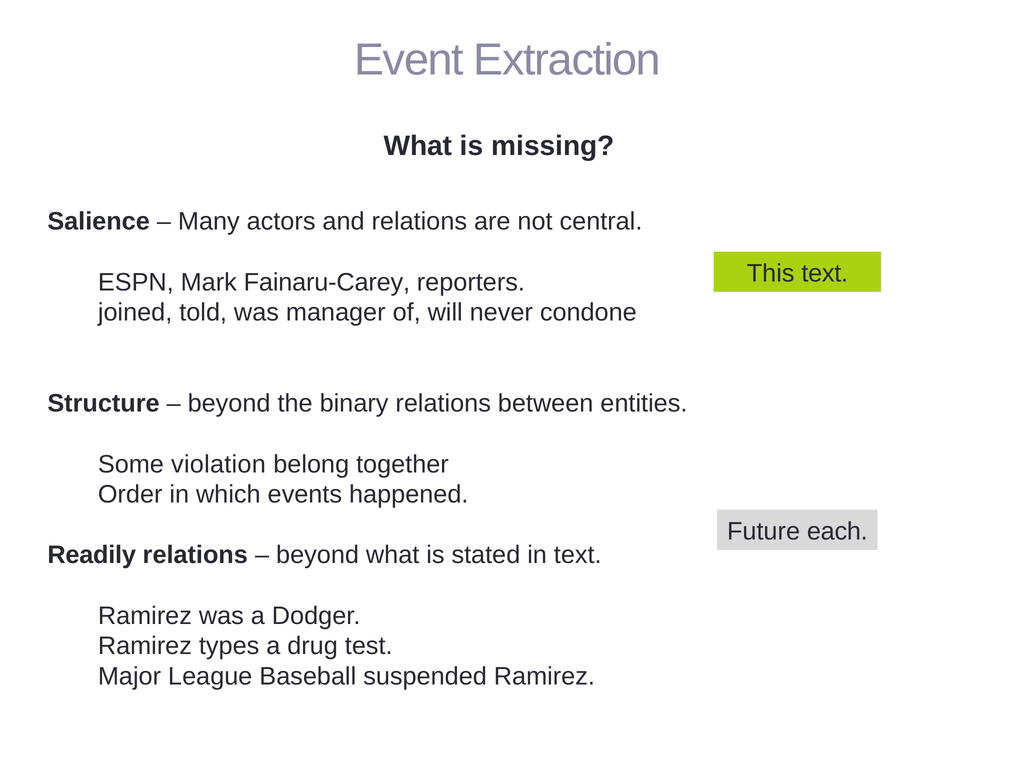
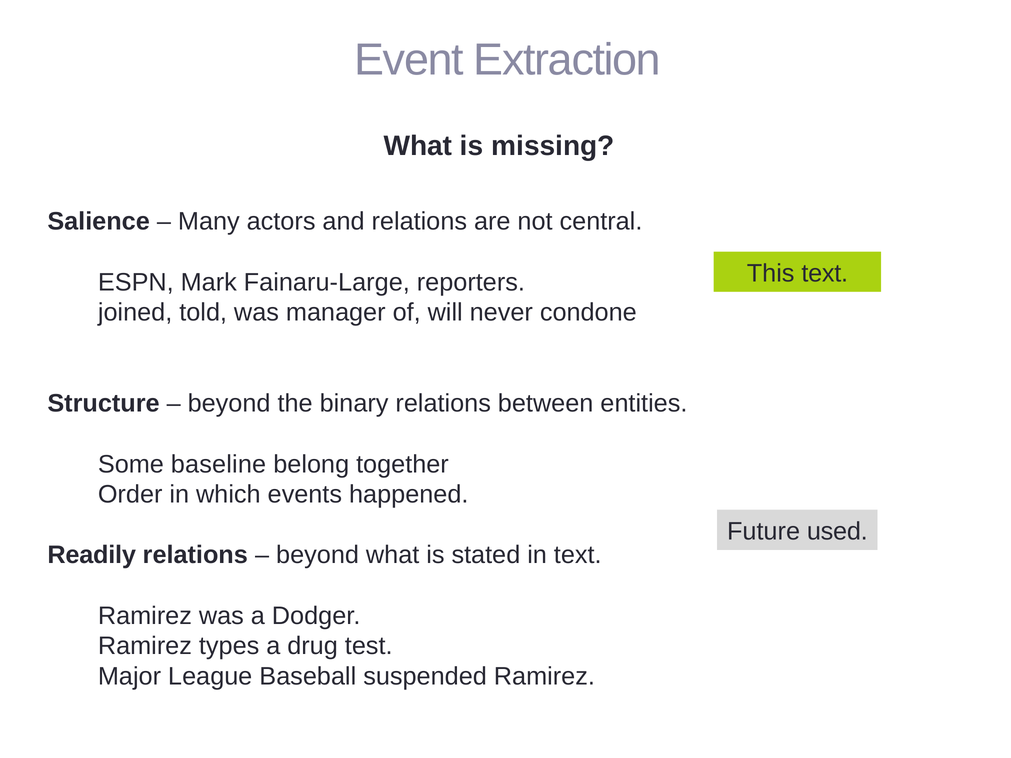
Fainaru-Carey: Fainaru-Carey -> Fainaru-Large
violation: violation -> baseline
each: each -> used
